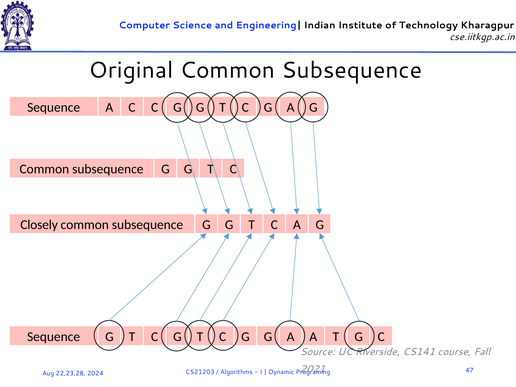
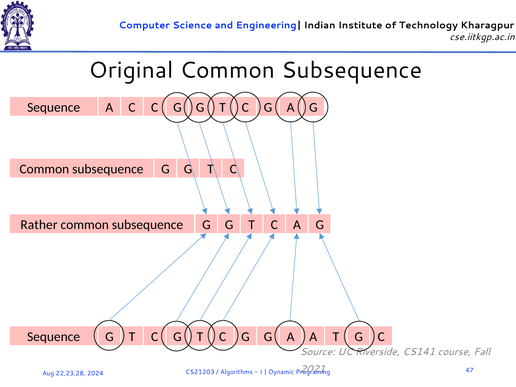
Closely: Closely -> Rather
